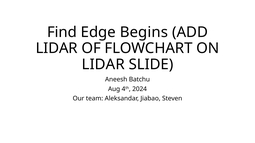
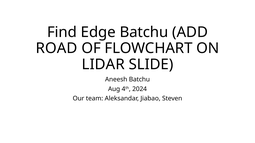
Edge Begins: Begins -> Batchu
LIDAR at (57, 48): LIDAR -> ROAD
